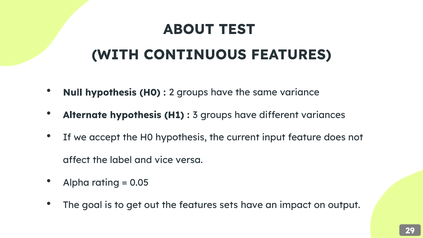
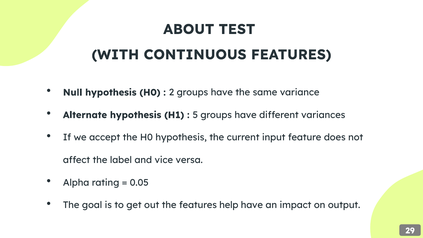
3: 3 -> 5
sets: sets -> help
